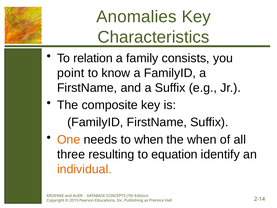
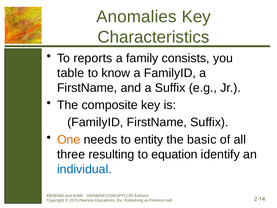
relation: relation -> reports
point: point -> table
to when: when -> entity
the when: when -> basic
individual colour: orange -> blue
